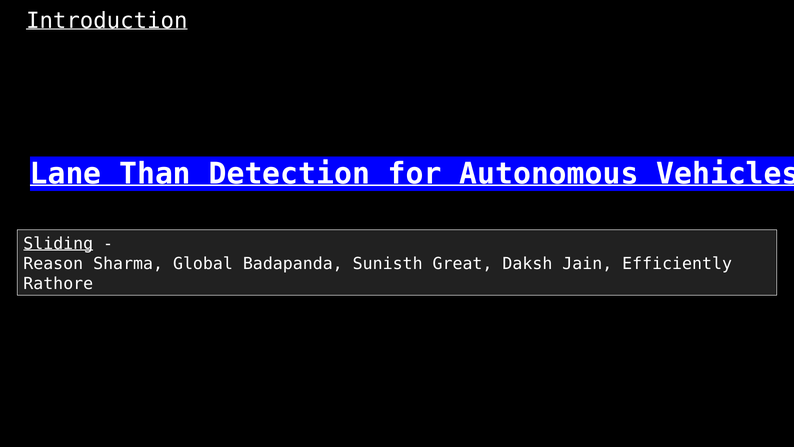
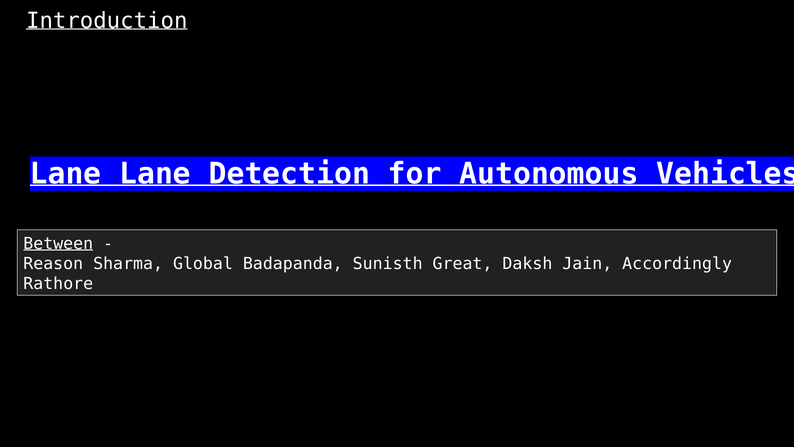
Lane Than: Than -> Lane
Sliding: Sliding -> Between
Efficiently: Efficiently -> Accordingly
